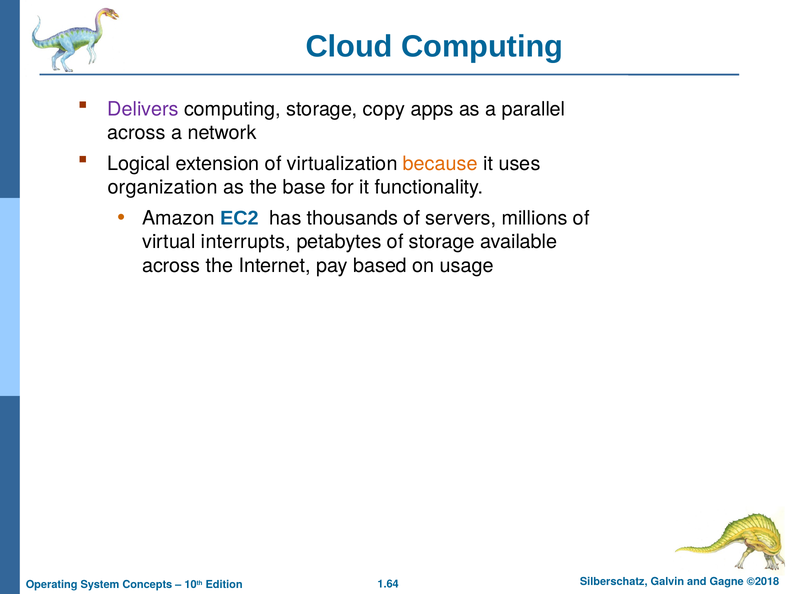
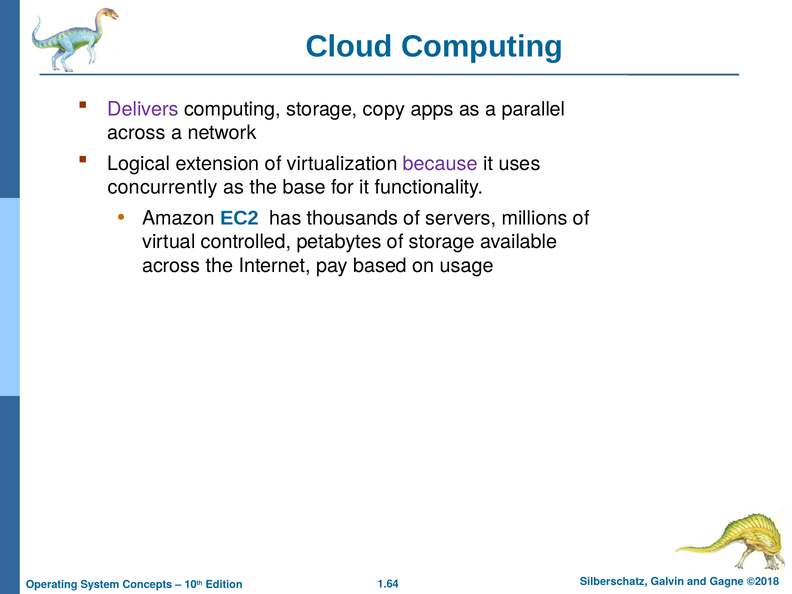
because colour: orange -> purple
organization: organization -> concurrently
interrupts: interrupts -> controlled
